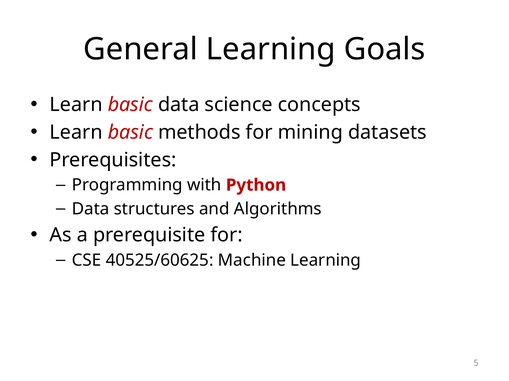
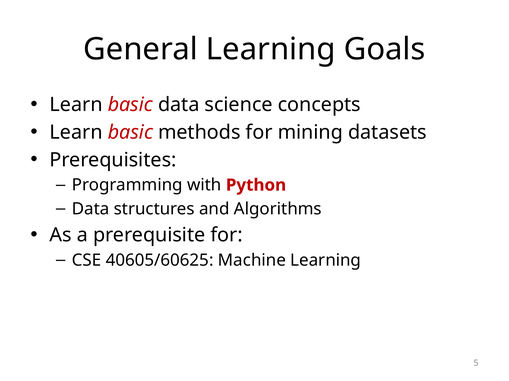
40525/60625: 40525/60625 -> 40605/60625
